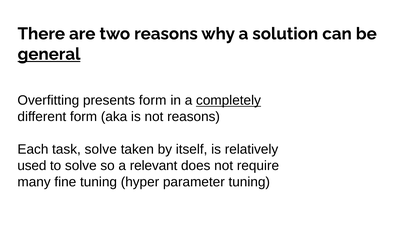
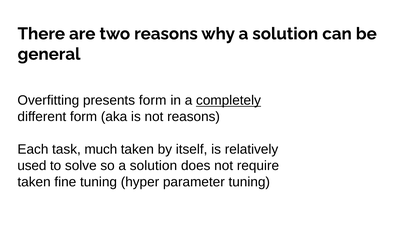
general underline: present -> none
task solve: solve -> much
so a relevant: relevant -> solution
many at (34, 182): many -> taken
